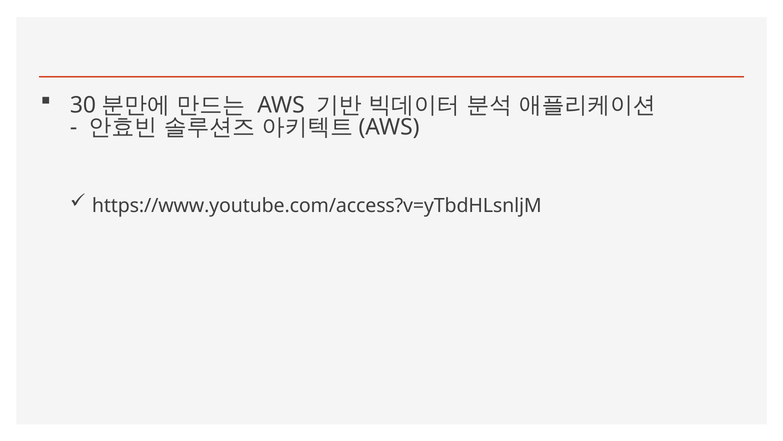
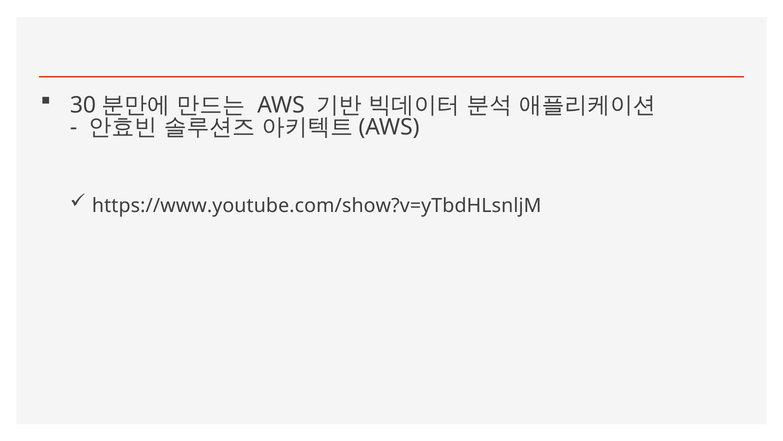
https://www.youtube.com/access?v=yTbdHLsnljM: https://www.youtube.com/access?v=yTbdHLsnljM -> https://www.youtube.com/show?v=yTbdHLsnljM
